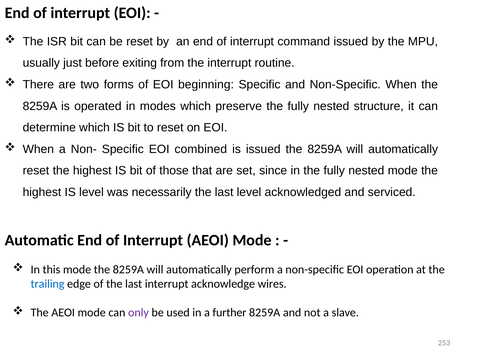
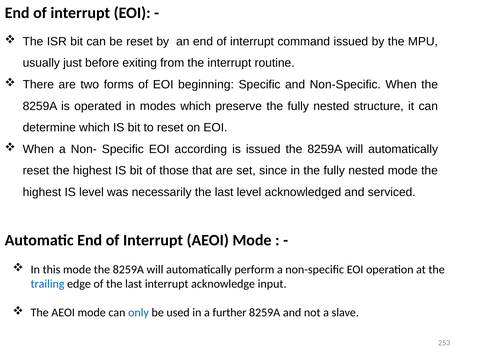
combined: combined -> according
wires: wires -> input
only colour: purple -> blue
